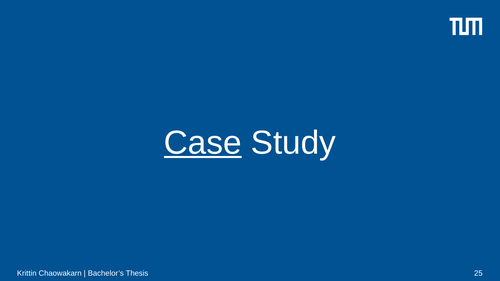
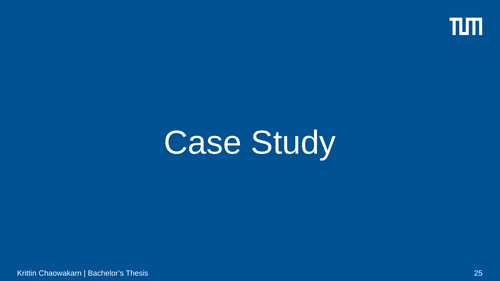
Case underline: present -> none
